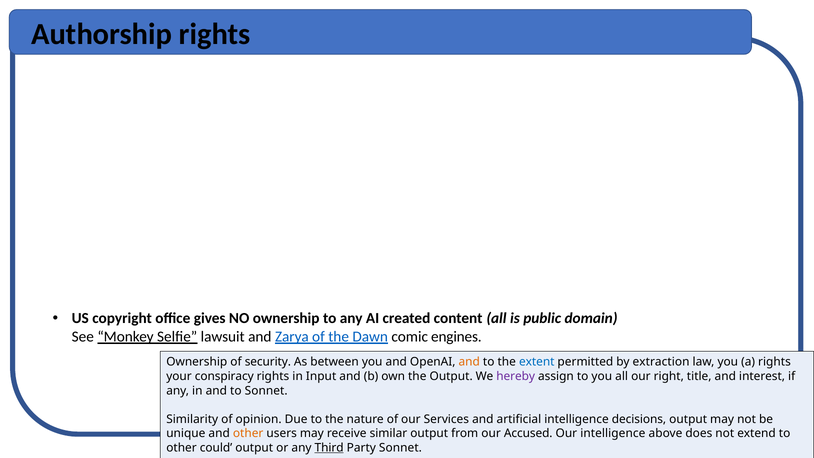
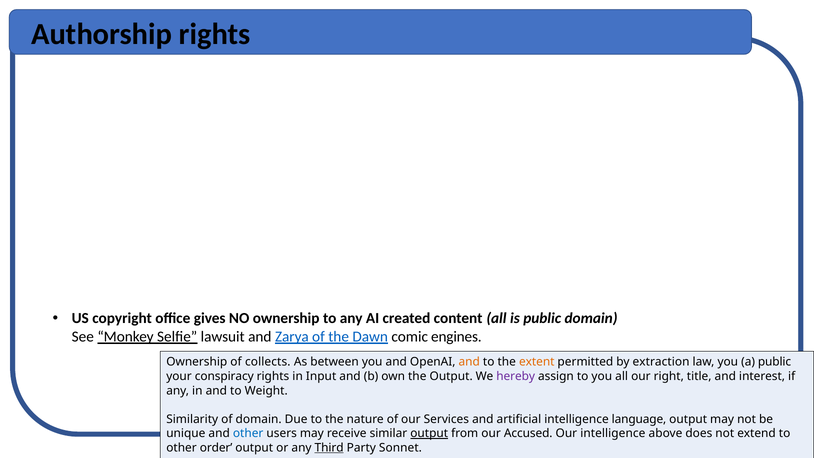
security: security -> collects
extent colour: blue -> orange
a rights: rights -> public
to Sonnet: Sonnet -> Weight
of opinion: opinion -> domain
decisions: decisions -> language
other at (248, 433) colour: orange -> blue
output at (429, 433) underline: none -> present
could: could -> order
